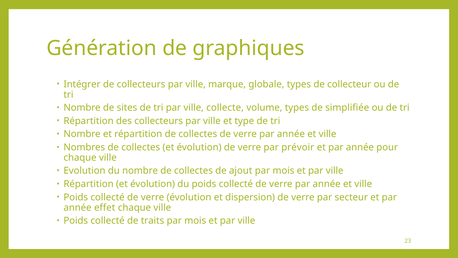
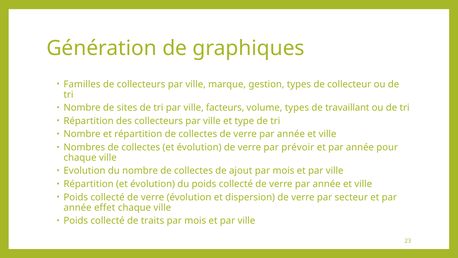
Intégrer: Intégrer -> Familles
globale: globale -> gestion
collecte: collecte -> facteurs
simplifiée: simplifiée -> travaillant
